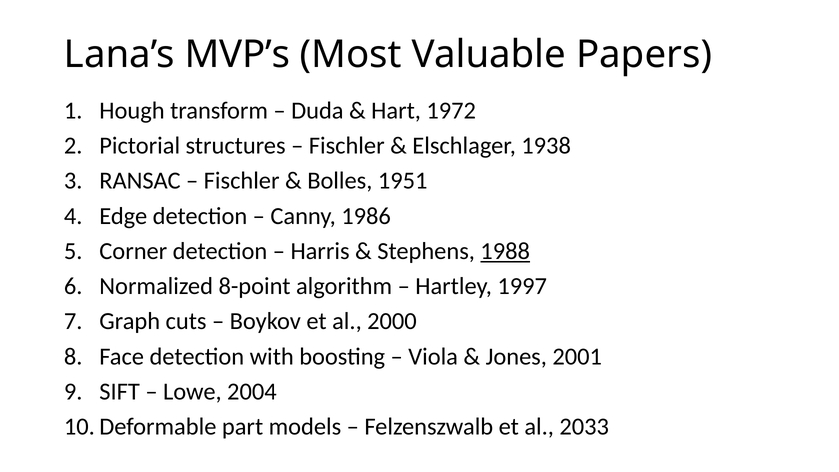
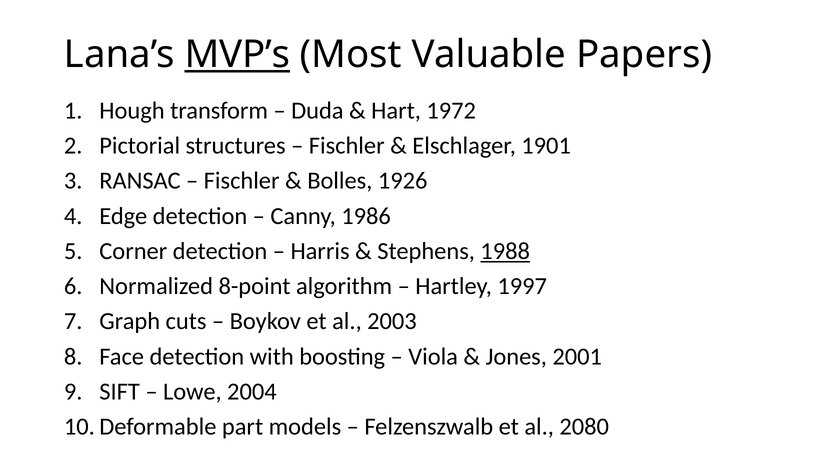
MVP’s underline: none -> present
1938: 1938 -> 1901
1951: 1951 -> 1926
2000: 2000 -> 2003
2033: 2033 -> 2080
